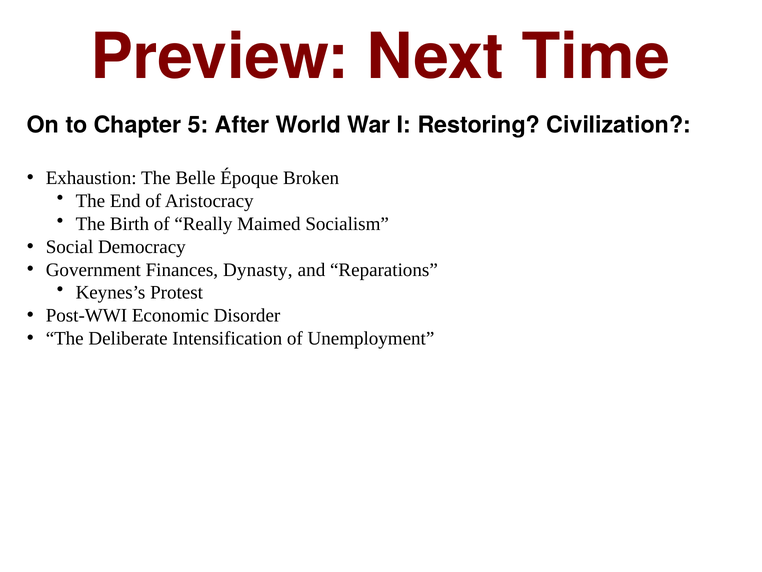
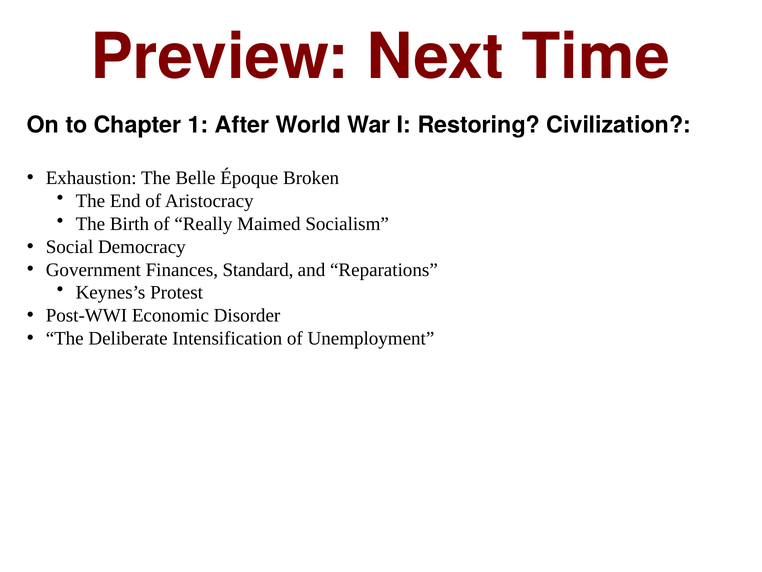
5: 5 -> 1
Dynasty: Dynasty -> Standard
